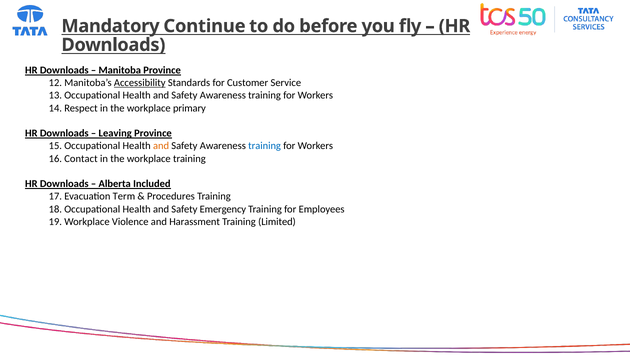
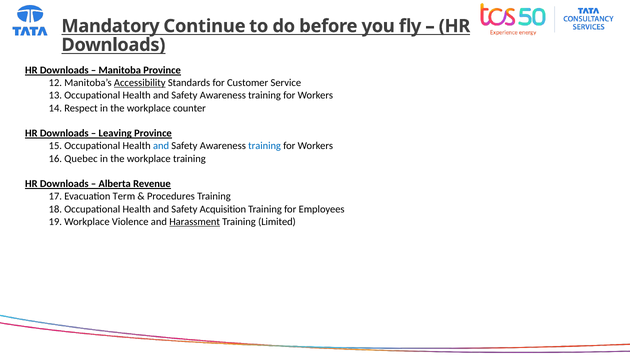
primary: primary -> counter
and at (161, 146) colour: orange -> blue
Contact: Contact -> Quebec
Included: Included -> Revenue
Emergency: Emergency -> Acquisition
Harassment underline: none -> present
